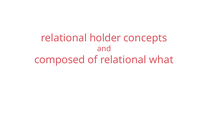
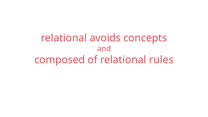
holder: holder -> avoids
what: what -> rules
